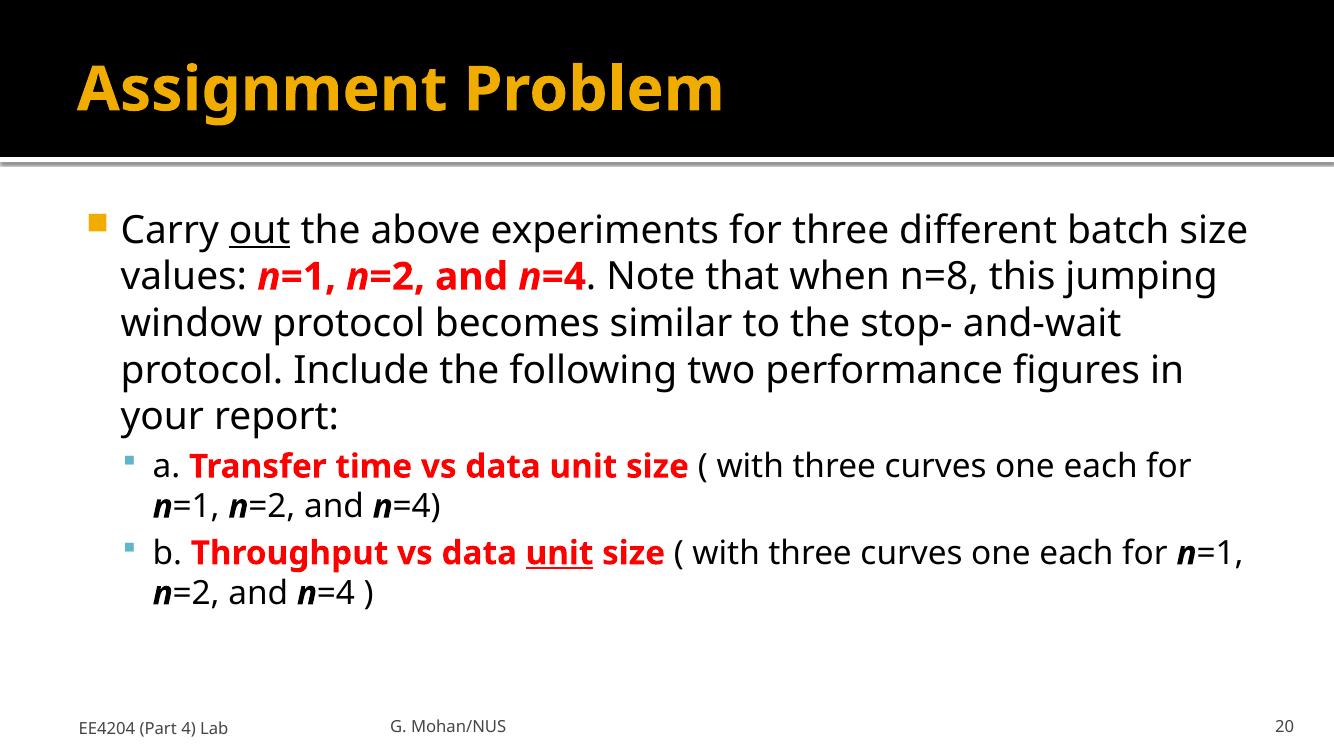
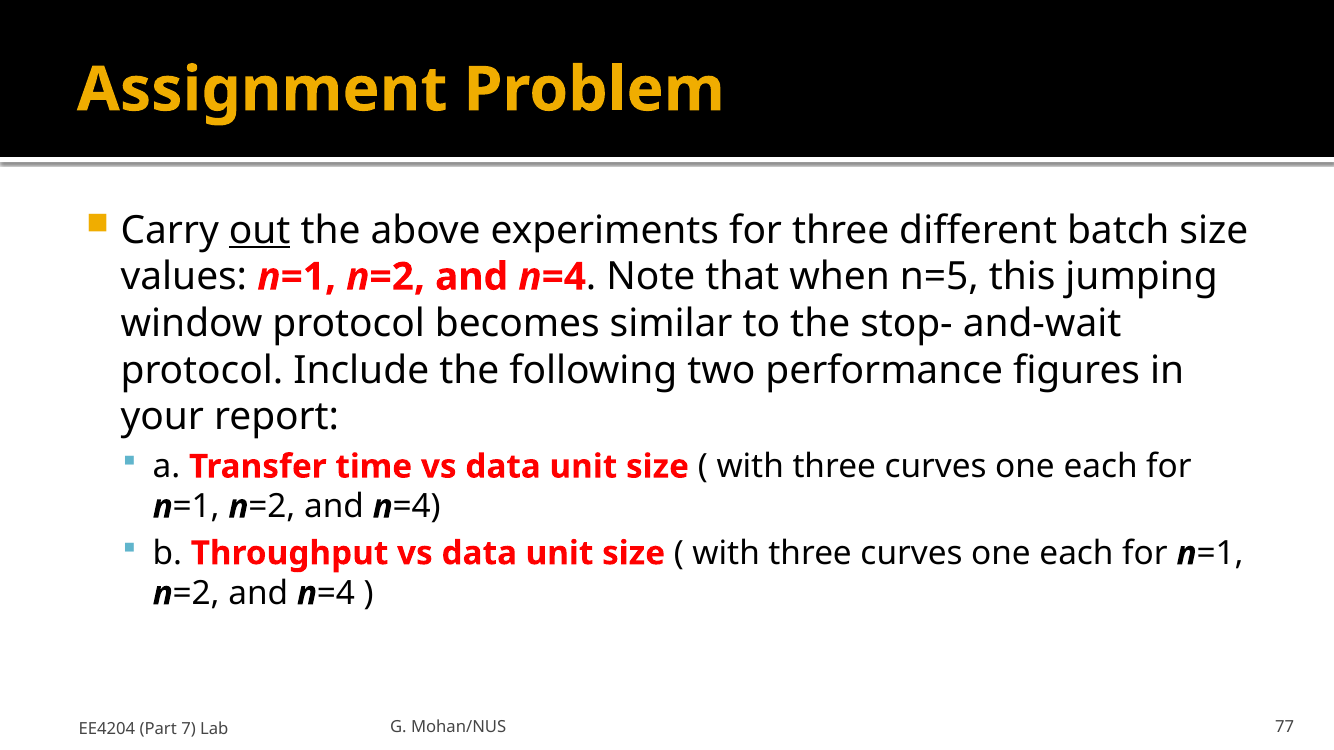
n=8: n=8 -> n=5
unit at (559, 554) underline: present -> none
20: 20 -> 77
4: 4 -> 7
